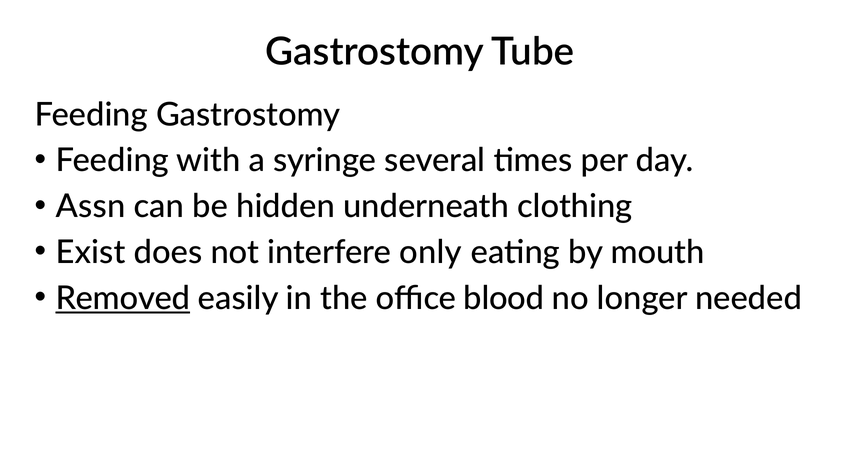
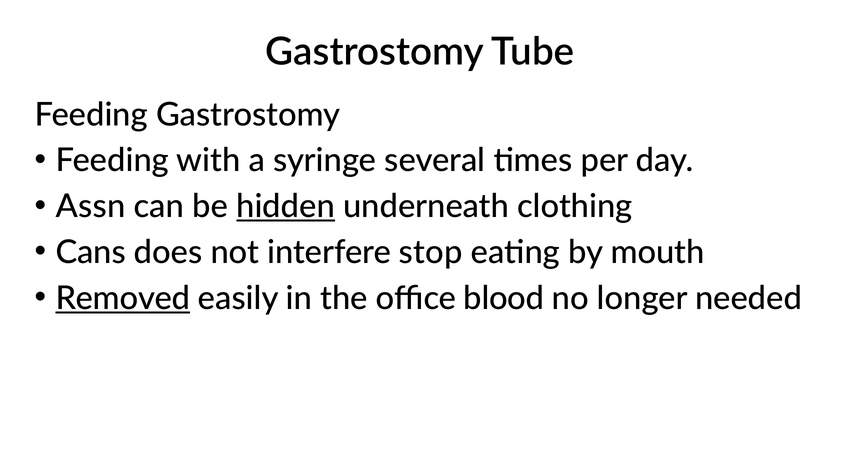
hidden underline: none -> present
Exist: Exist -> Cans
only: only -> stop
